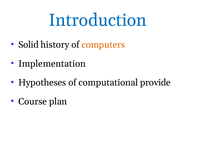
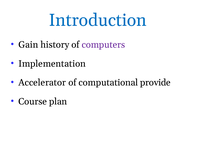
Solid: Solid -> Gain
computers colour: orange -> purple
Hypotheses: Hypotheses -> Accelerator
